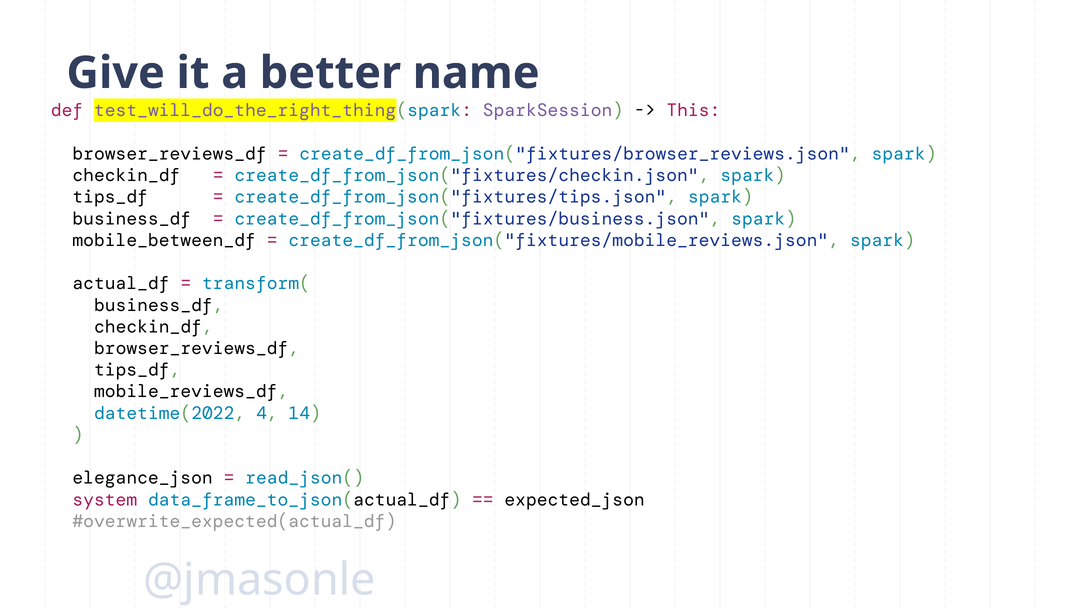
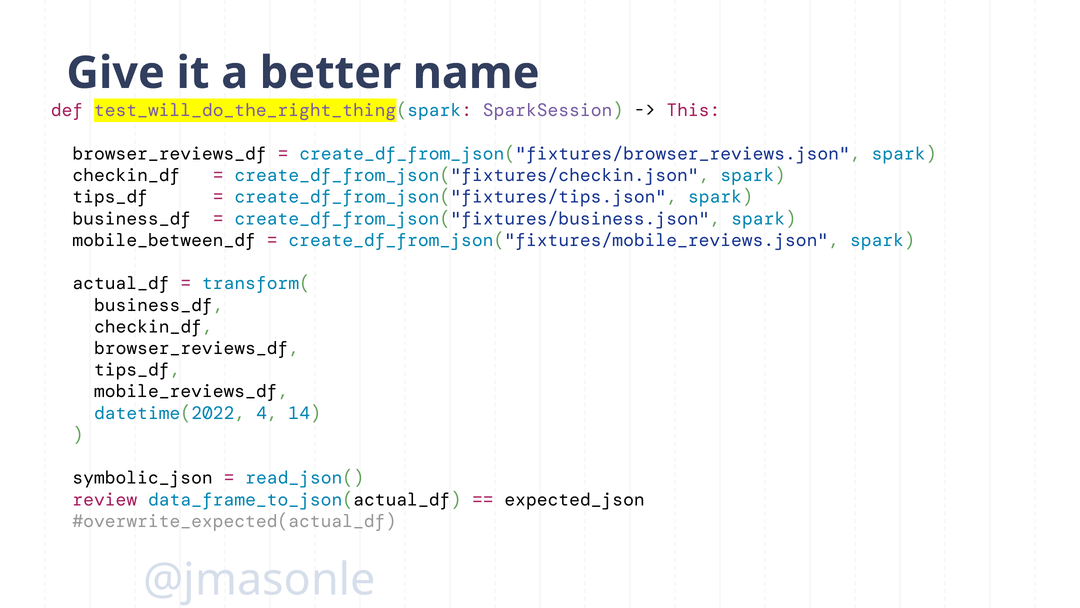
elegance_json: elegance_json -> symbolic_json
system: system -> review
